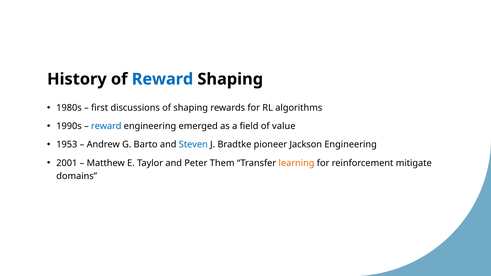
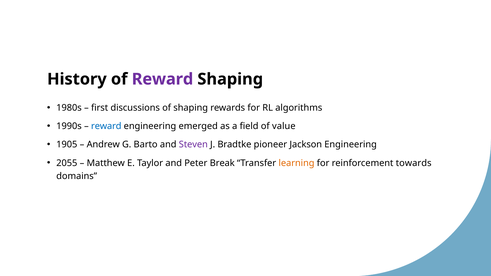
Reward at (162, 79) colour: blue -> purple
1953: 1953 -> 1905
Steven colour: blue -> purple
2001: 2001 -> 2055
Them: Them -> Break
mitigate: mitigate -> towards
